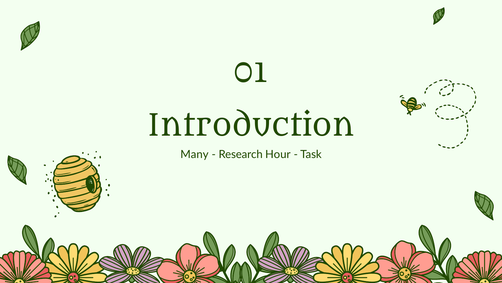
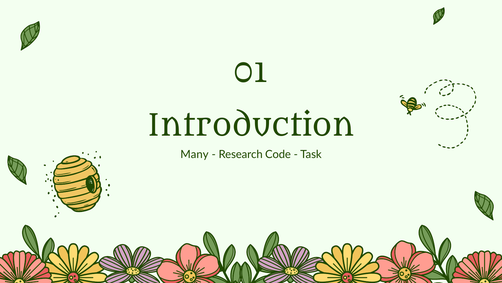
Hour: Hour -> Code
